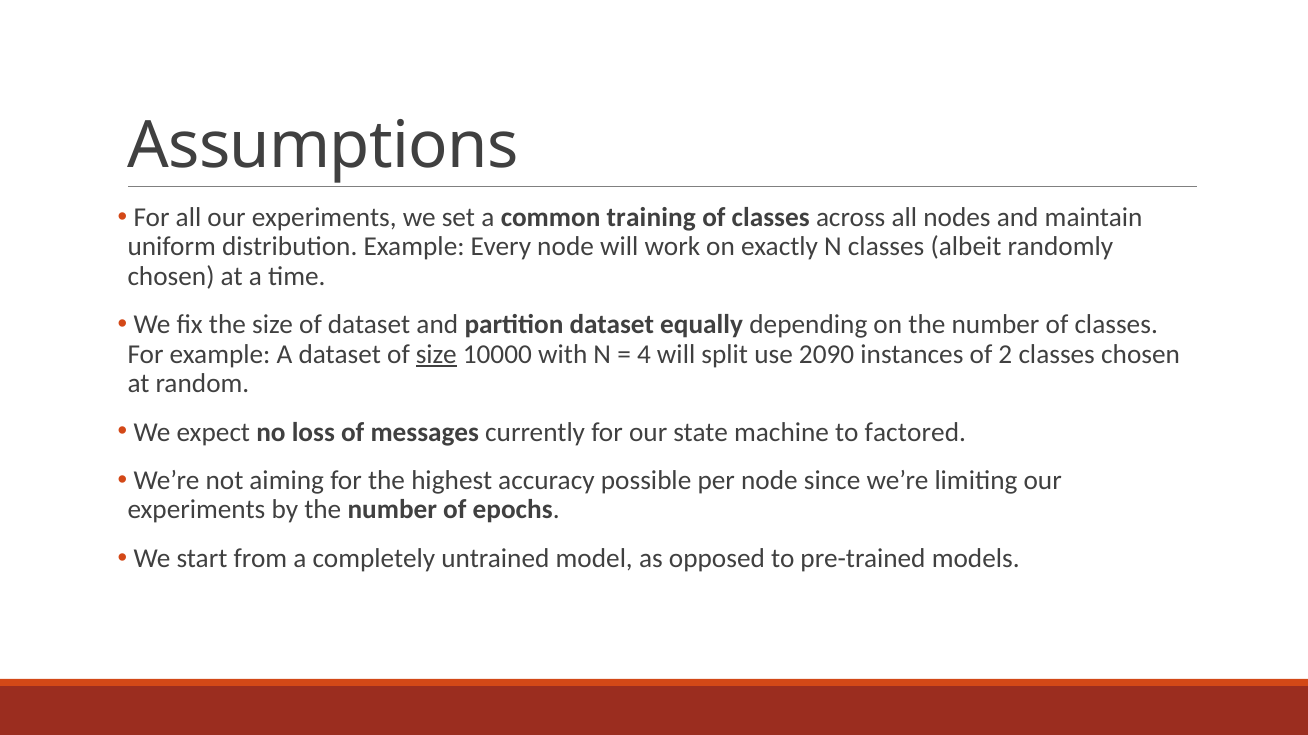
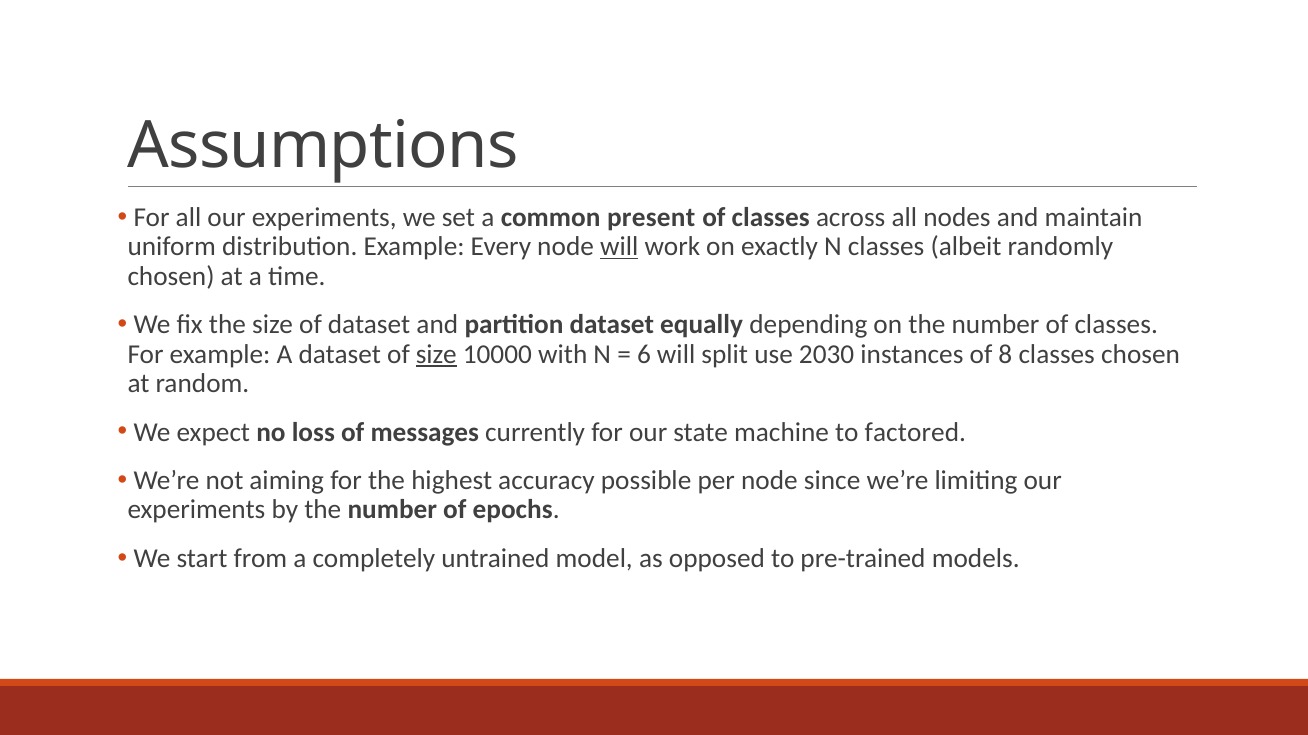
training: training -> present
will at (619, 247) underline: none -> present
4: 4 -> 6
2090: 2090 -> 2030
2: 2 -> 8
